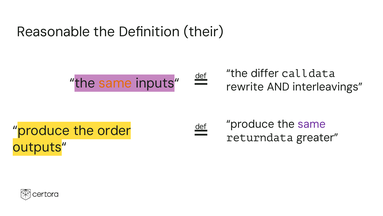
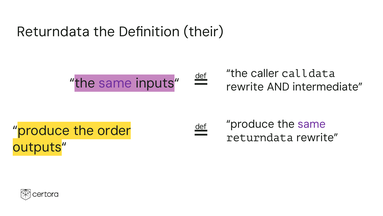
Reasonable at (53, 32): Reasonable -> Returndata
differ: differ -> caller
same at (115, 83) colour: orange -> purple
interleavings: interleavings -> intermediate
returndata greater: greater -> rewrite
